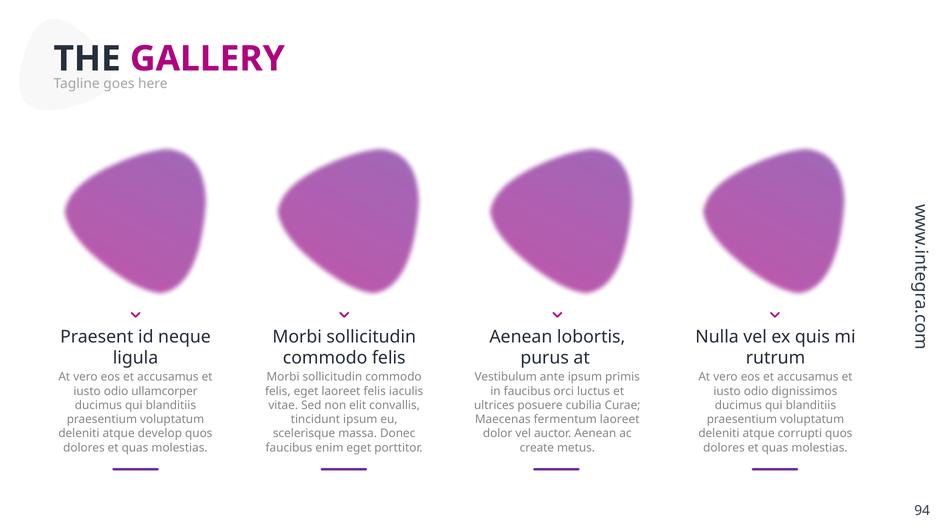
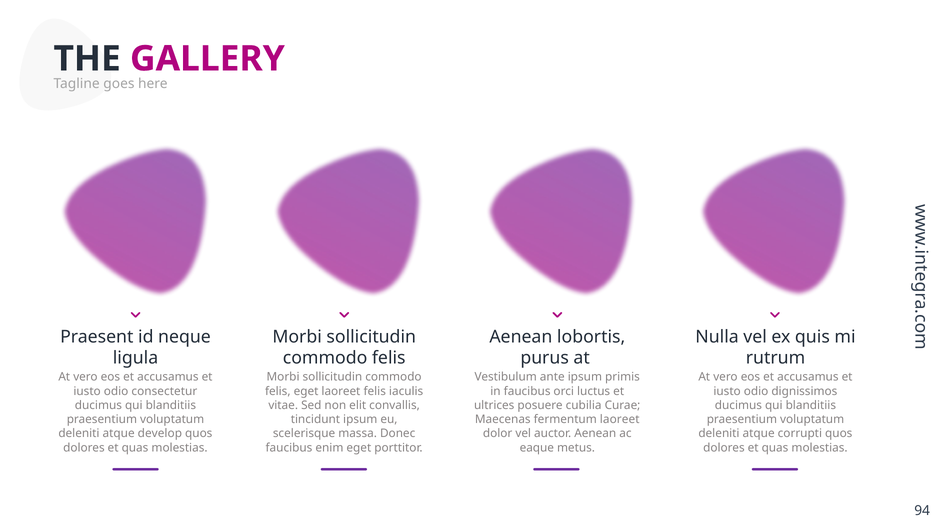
ullamcorper: ullamcorper -> consectetur
create: create -> eaque
